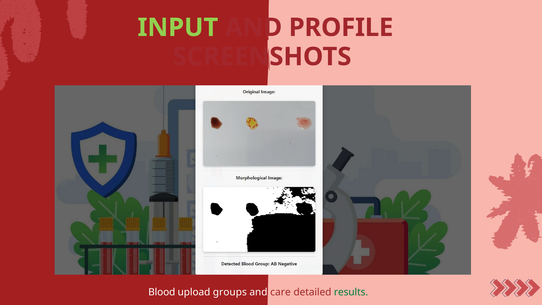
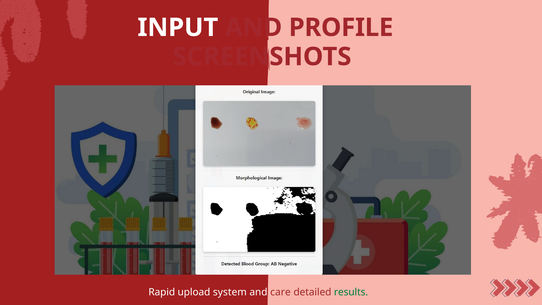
INPUT colour: light green -> white
Blood: Blood -> Rapid
groups: groups -> system
